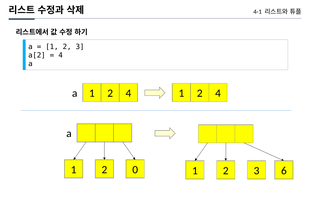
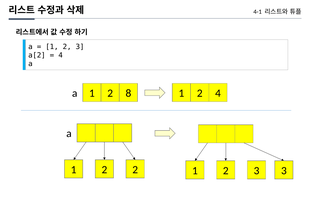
4 at (128, 94): 4 -> 8
2 0: 0 -> 2
3 6: 6 -> 3
